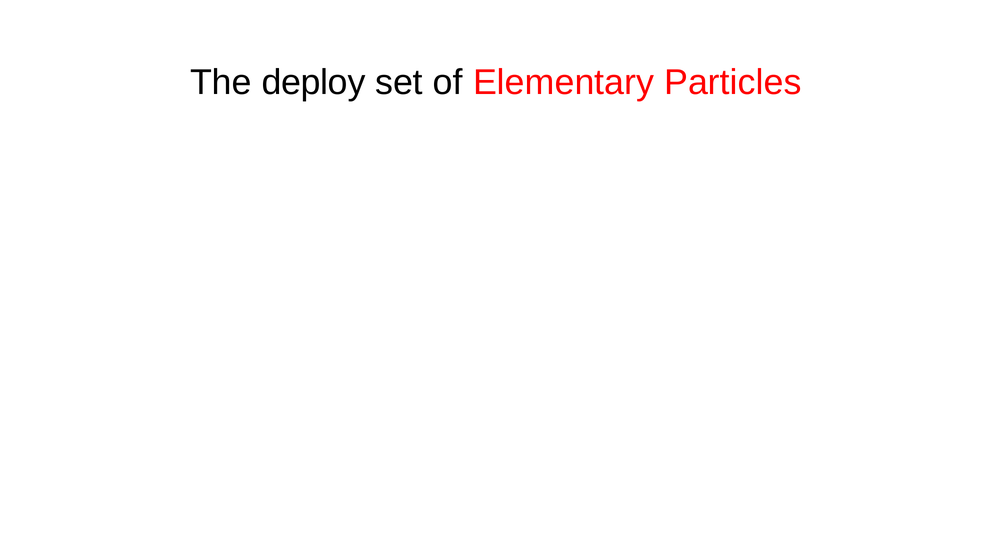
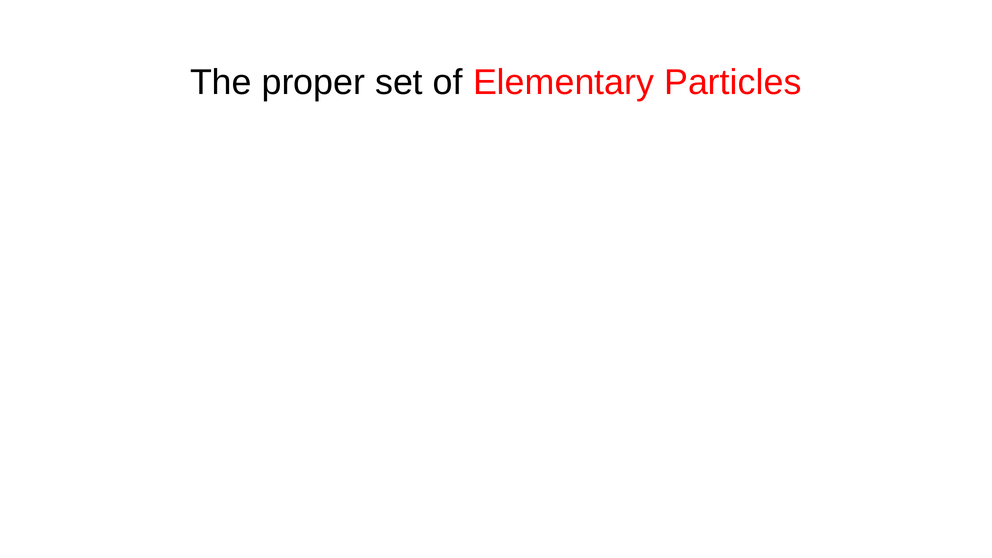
deploy: deploy -> proper
